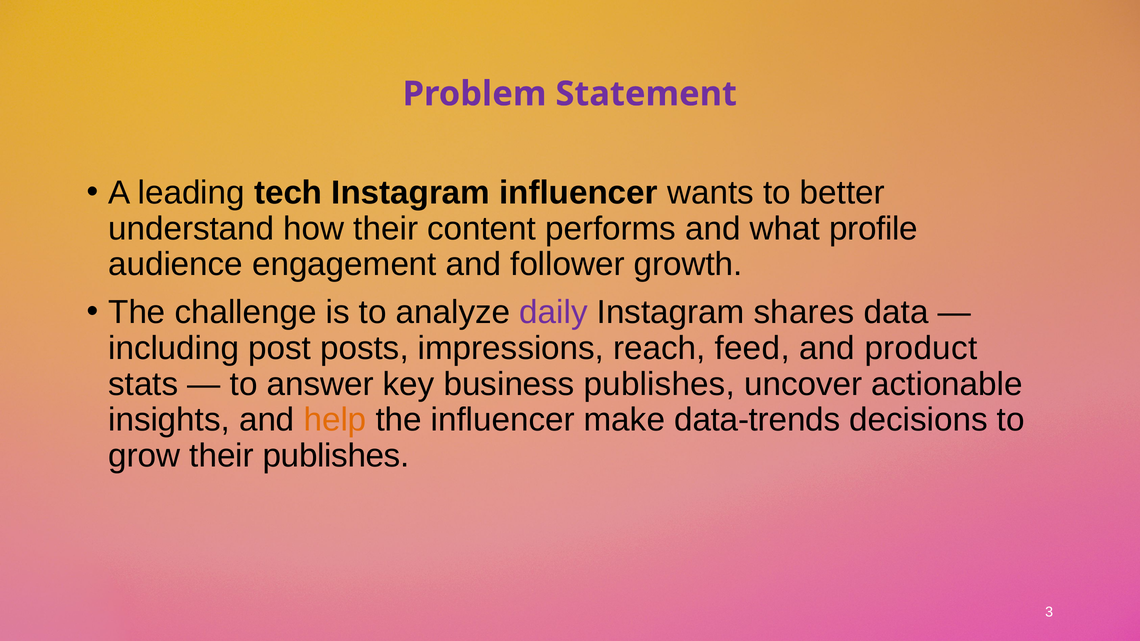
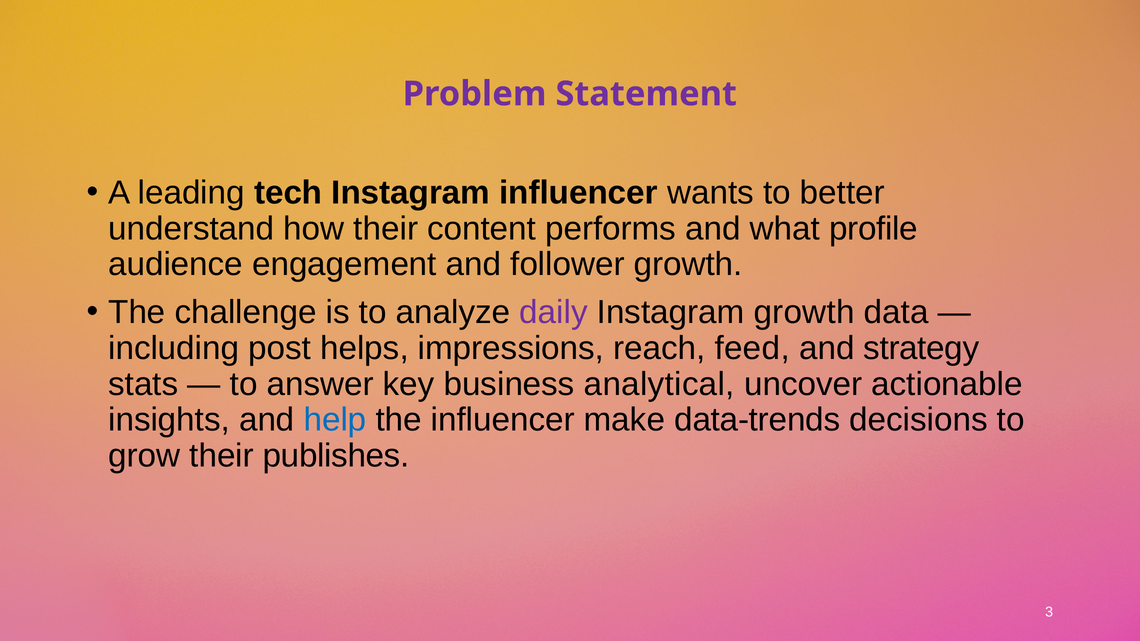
Instagram shares: shares -> growth
posts: posts -> helps
product: product -> strategy
business publishes: publishes -> analytical
help colour: orange -> blue
